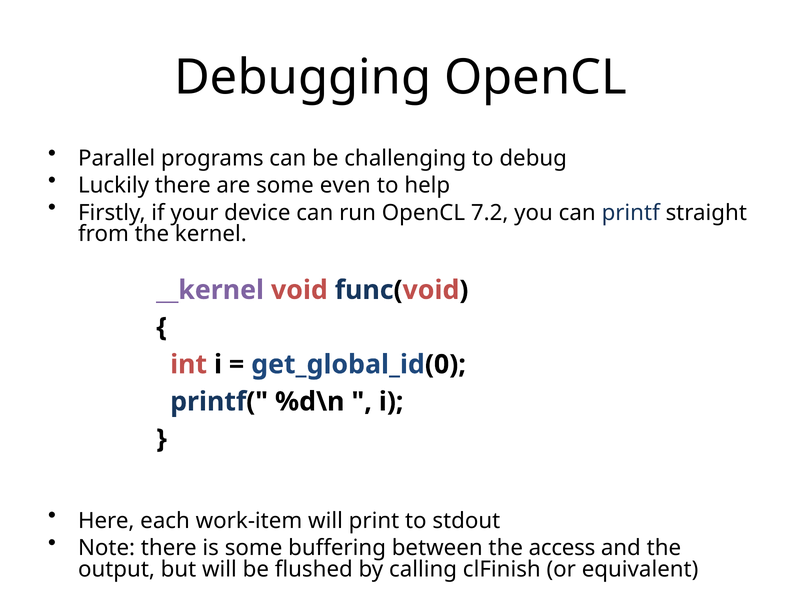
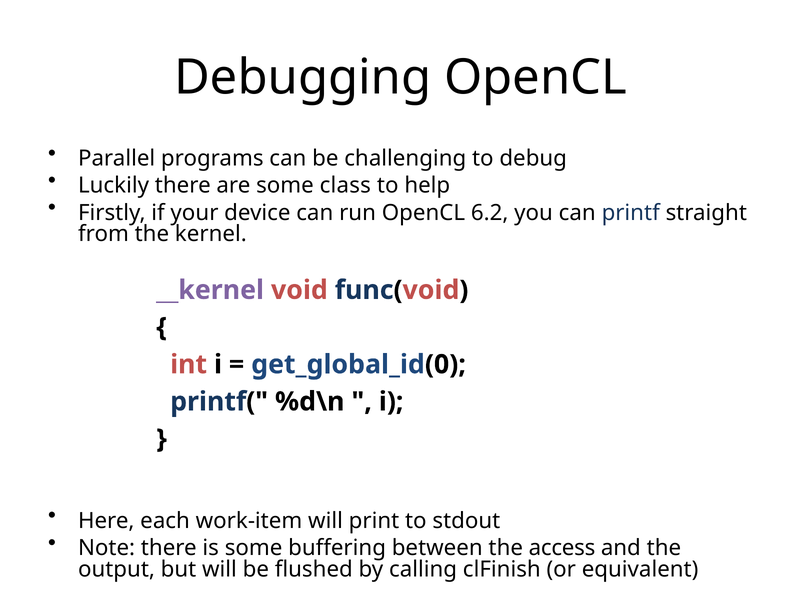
even: even -> class
7.2: 7.2 -> 6.2
